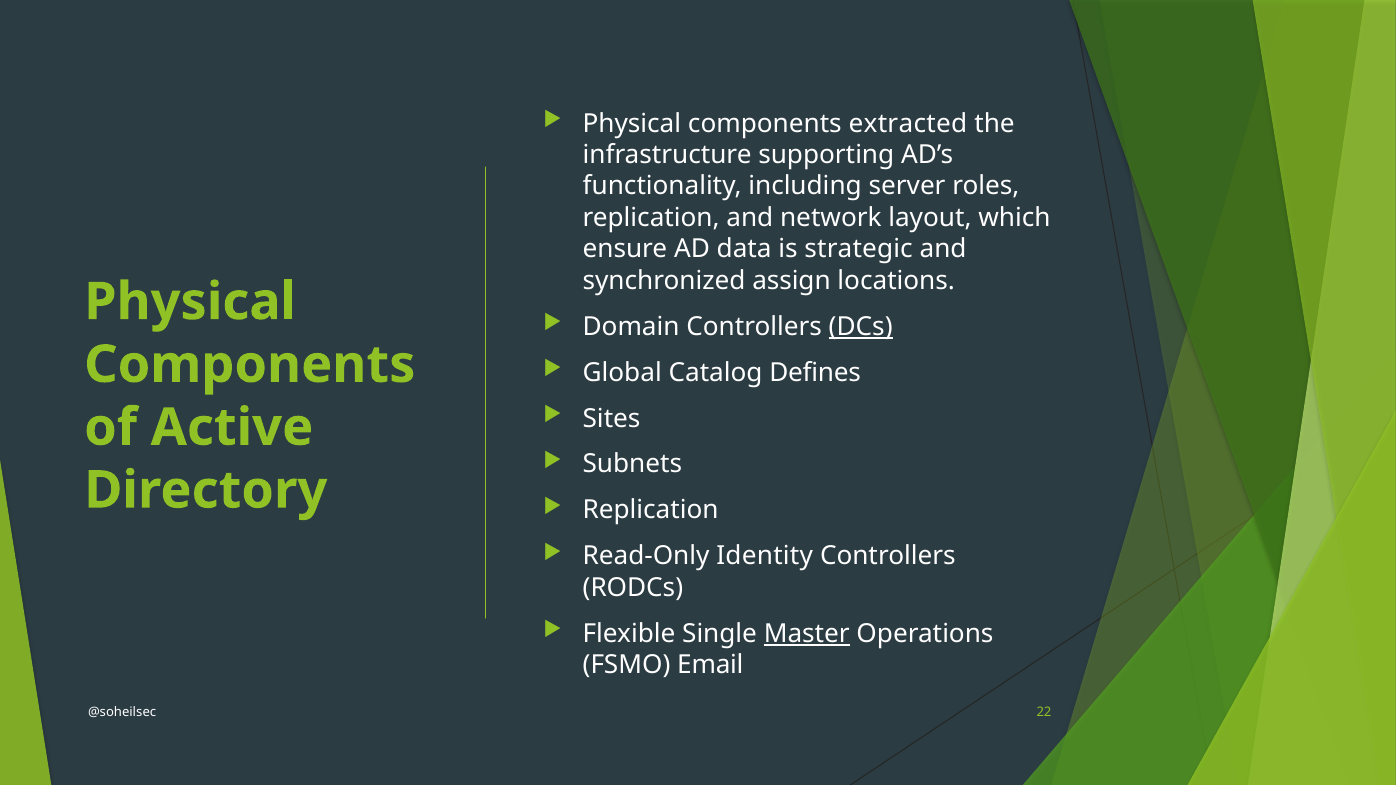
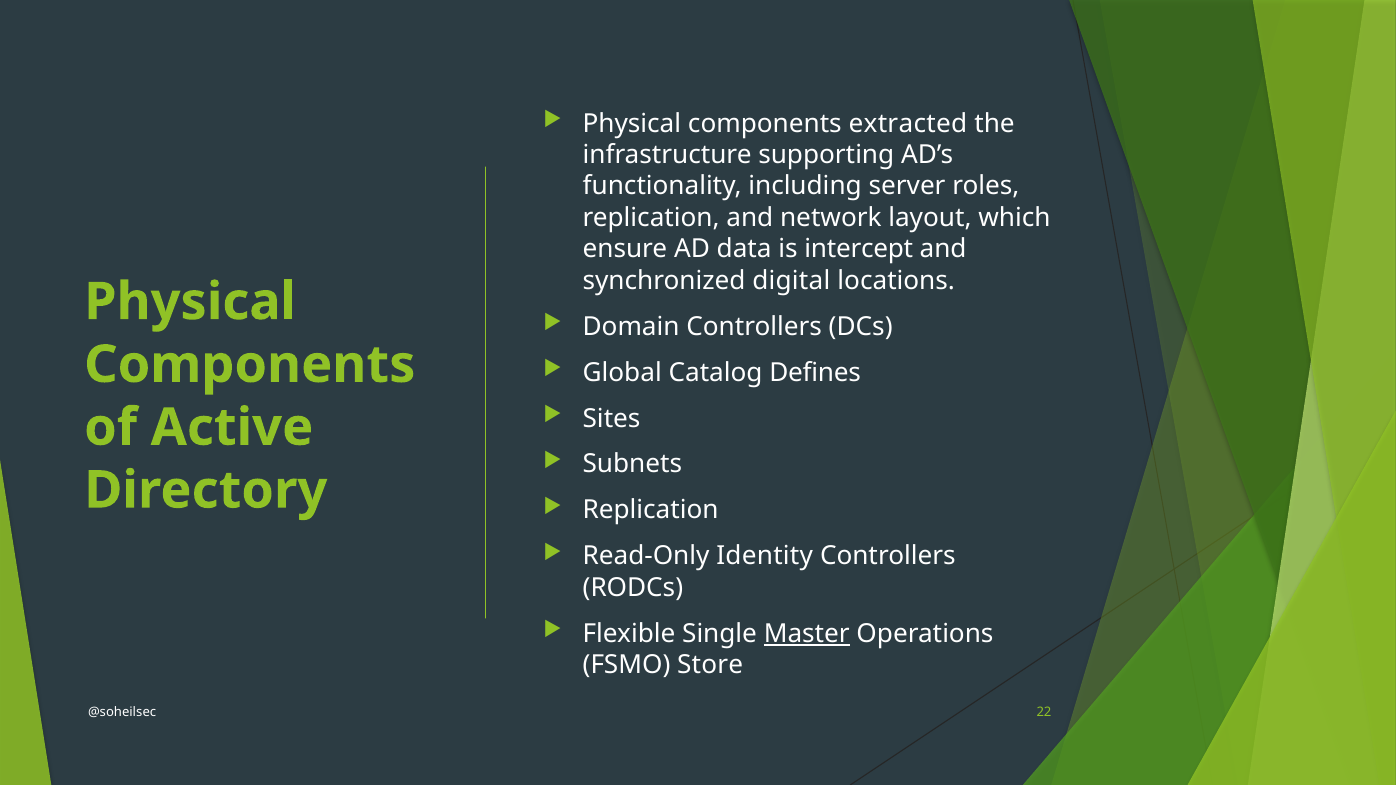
strategic: strategic -> intercept
assign: assign -> digital
DCs underline: present -> none
Email: Email -> Store
